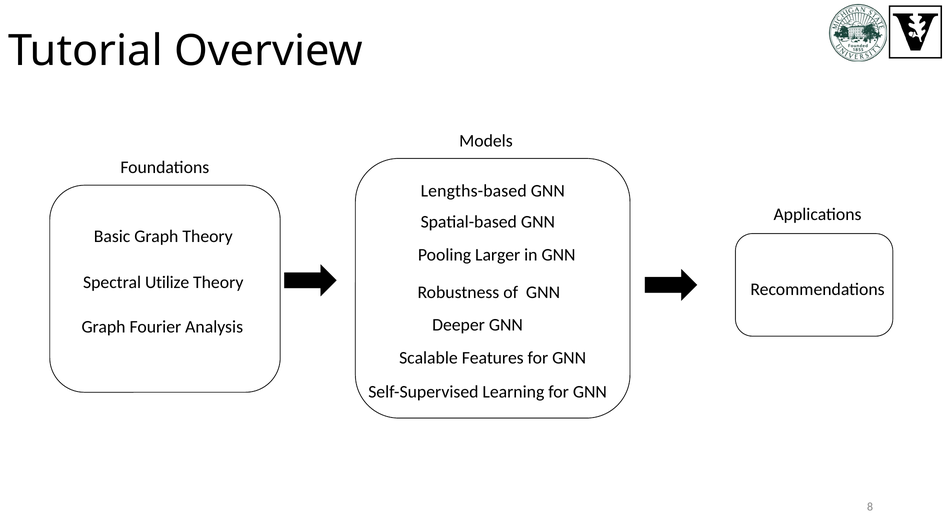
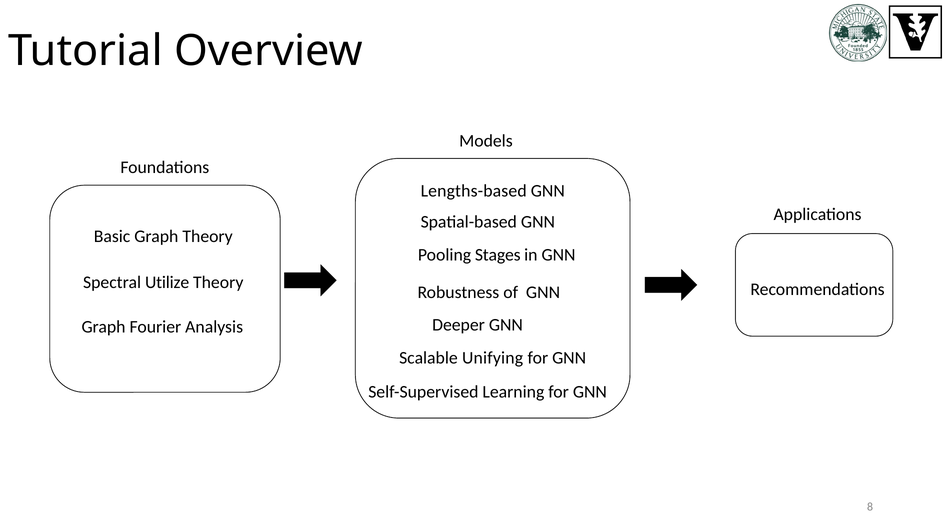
Larger: Larger -> Stages
Features: Features -> Unifying
